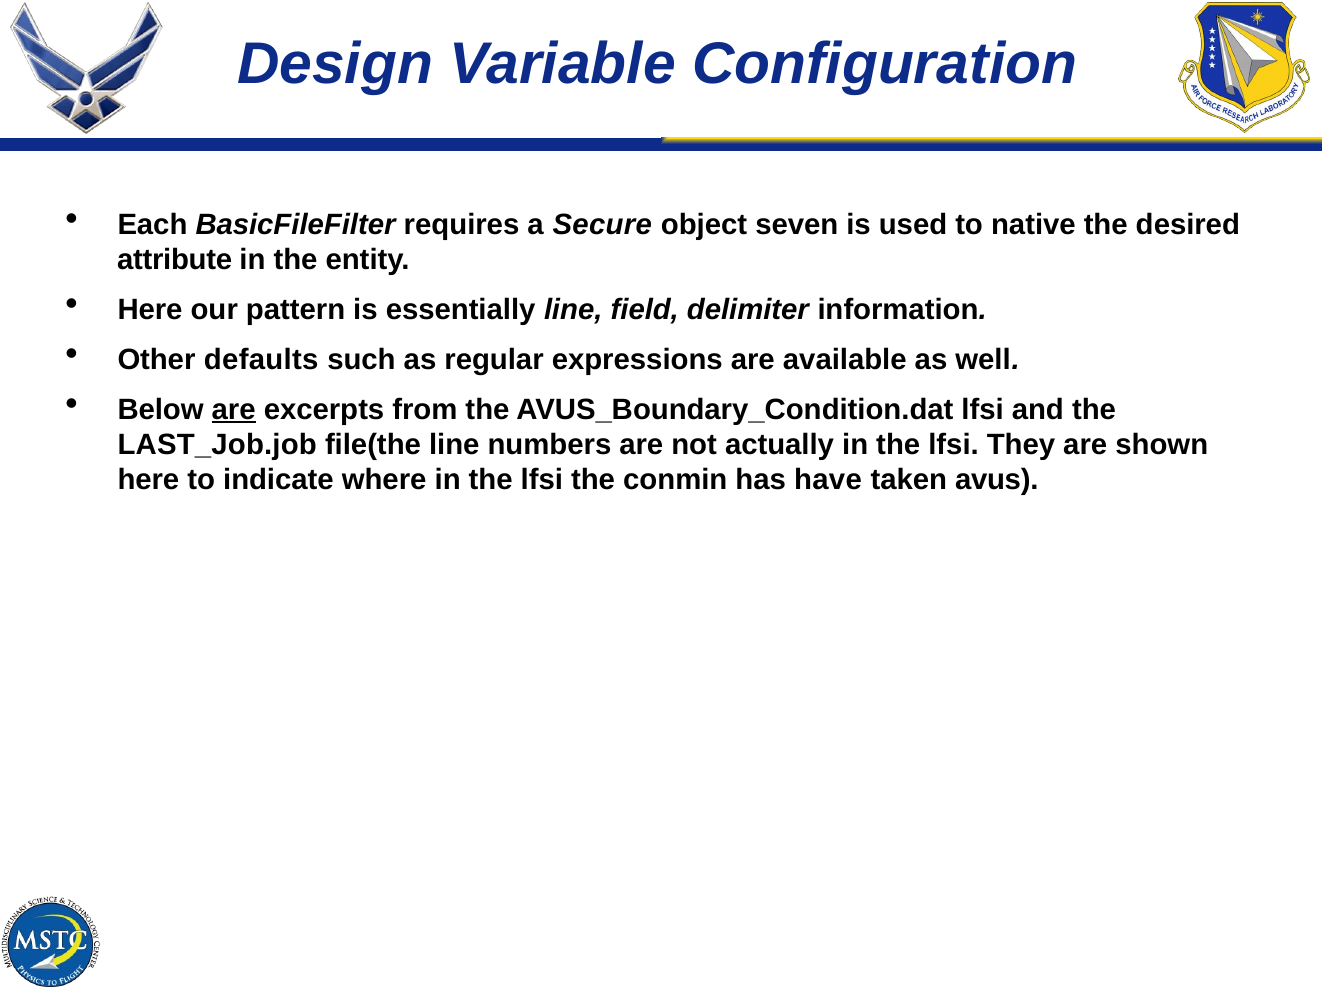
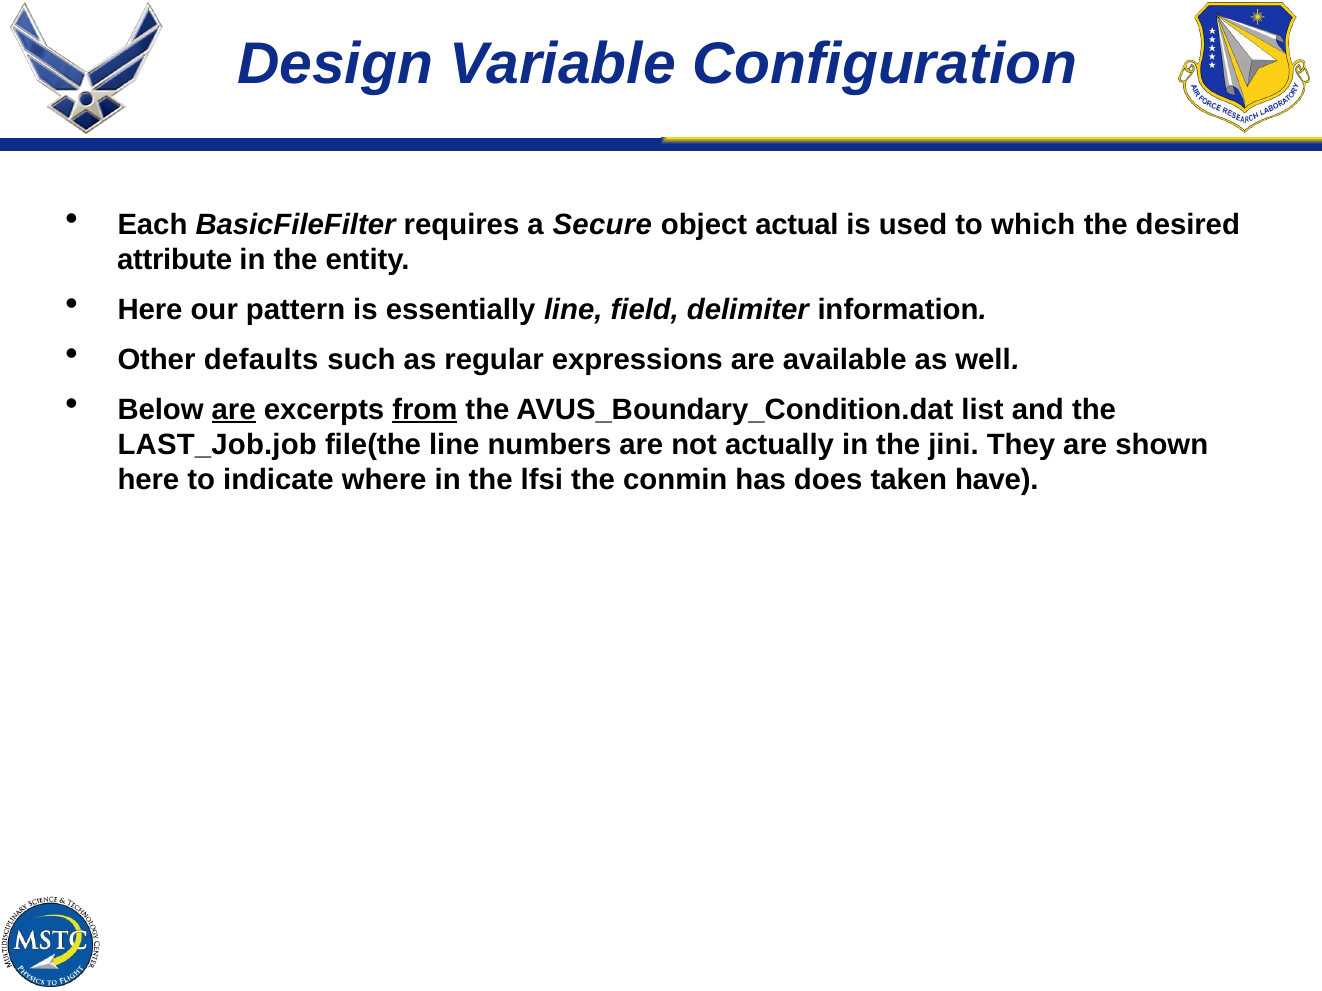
seven: seven -> actual
native: native -> which
from underline: none -> present
AVUS_Boundary_Condition.dat lfsi: lfsi -> list
actually in the lfsi: lfsi -> jini
have: have -> does
avus: avus -> have
